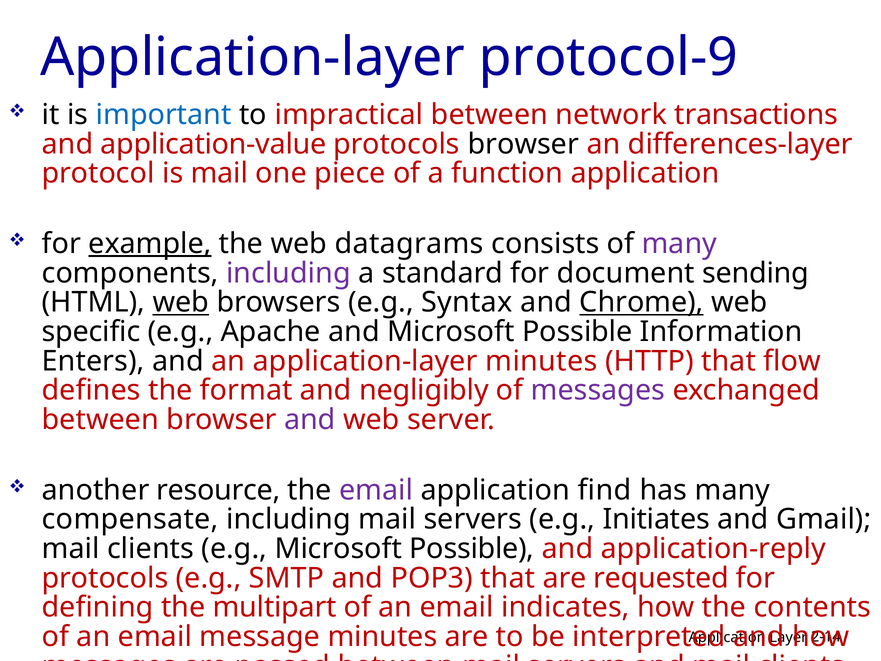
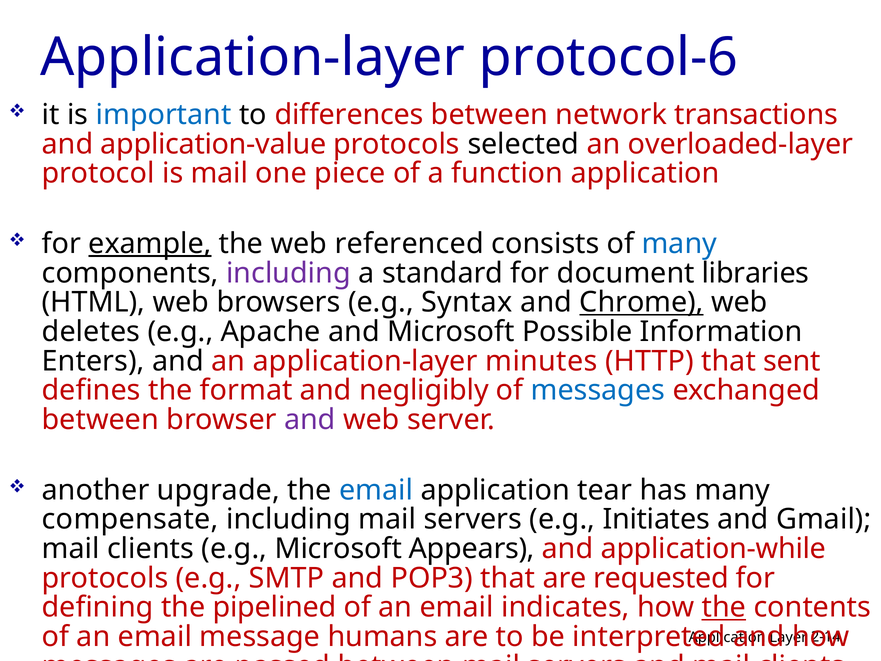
protocol-9: protocol-9 -> protocol-6
impractical: impractical -> differences
protocols browser: browser -> selected
differences-layer: differences-layer -> overloaded-layer
datagrams: datagrams -> referenced
many at (679, 244) colour: purple -> blue
sending: sending -> libraries
web at (181, 302) underline: present -> none
specific: specific -> deletes
flow: flow -> sent
messages at (598, 390) colour: purple -> blue
resource: resource -> upgrade
email at (376, 490) colour: purple -> blue
find: find -> tear
e.g Microsoft Possible: Possible -> Appears
application-reply: application-reply -> application-while
multipart: multipart -> pipelined
the at (724, 607) underline: none -> present
message minutes: minutes -> humans
